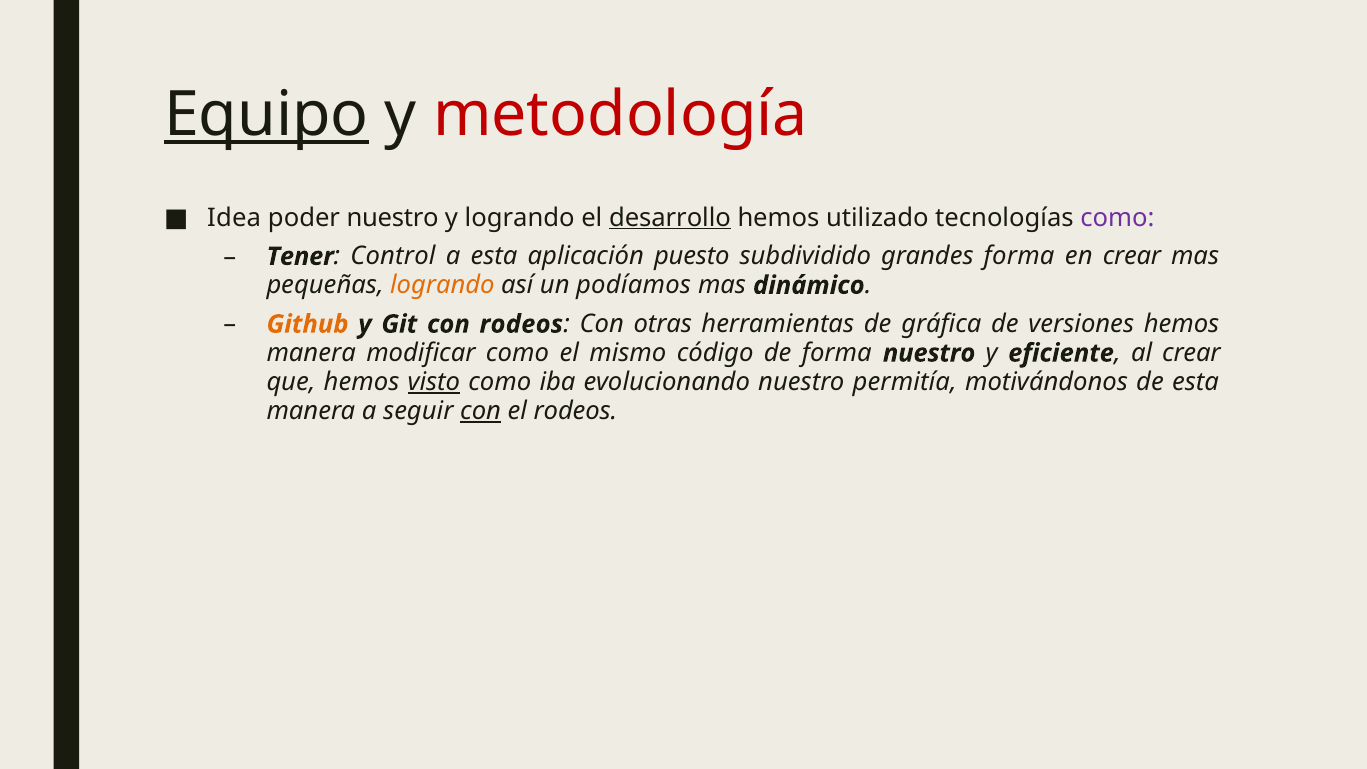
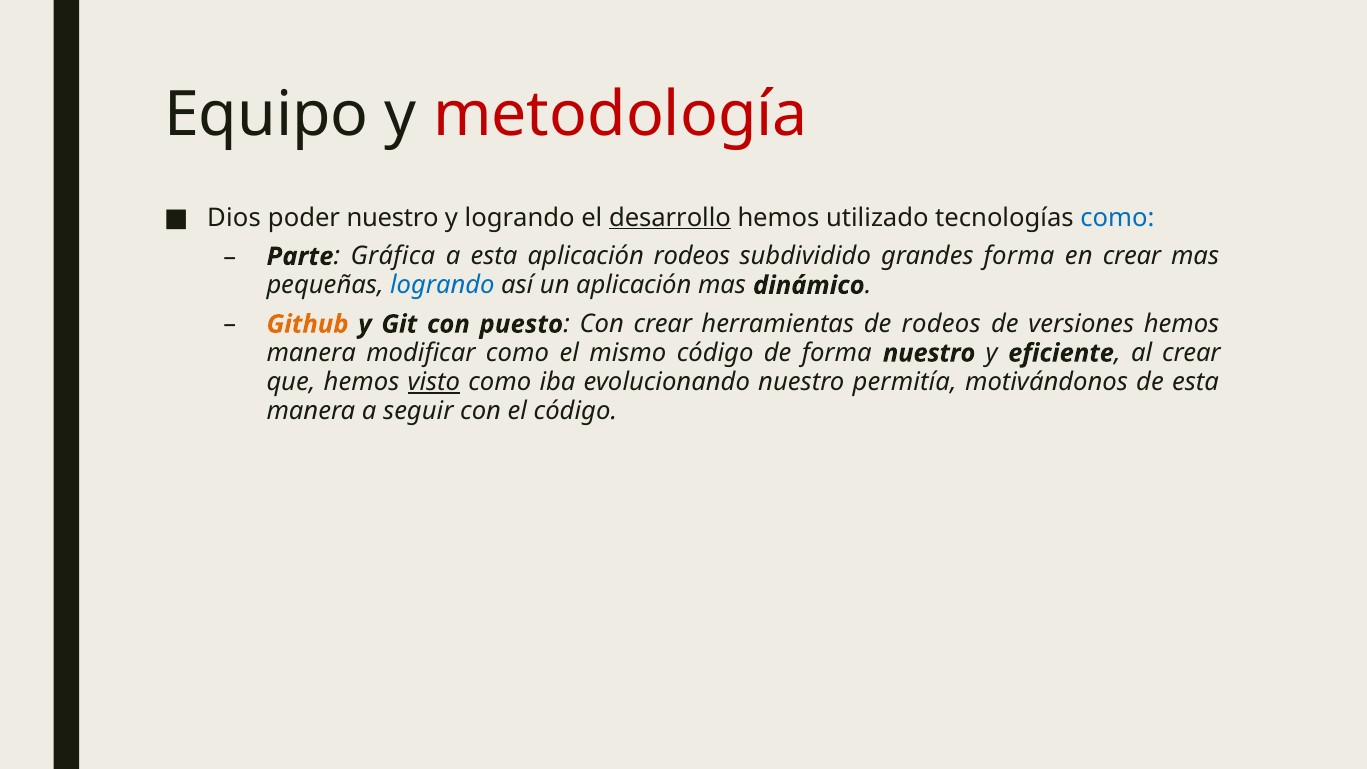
Equipo underline: present -> none
Idea: Idea -> Dios
como at (1117, 218) colour: purple -> blue
Tener: Tener -> Parte
Control: Control -> Gráfica
aplicación puesto: puesto -> rodeos
logrando at (442, 285) colour: orange -> blue
un podíamos: podíamos -> aplicación
con rodeos: rodeos -> puesto
Con otras: otras -> crear
de gráfica: gráfica -> rodeos
con at (481, 411) underline: present -> none
el rodeos: rodeos -> código
